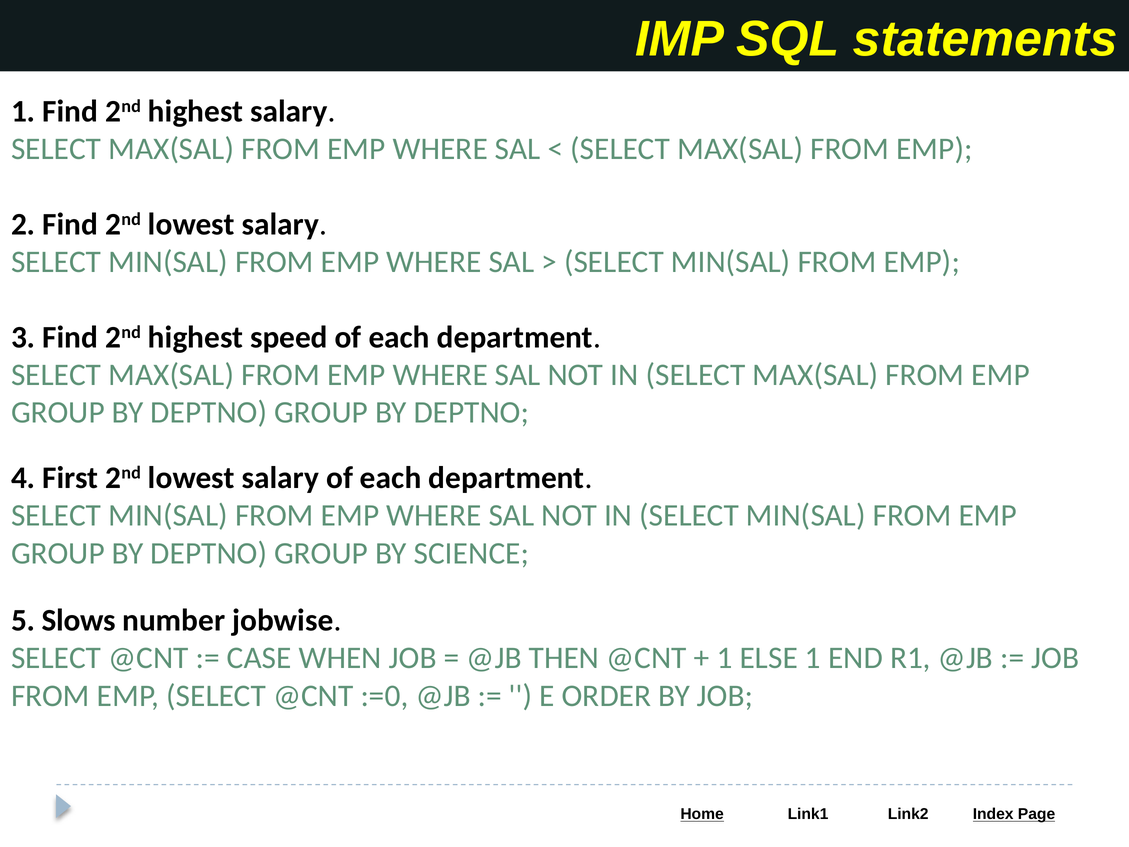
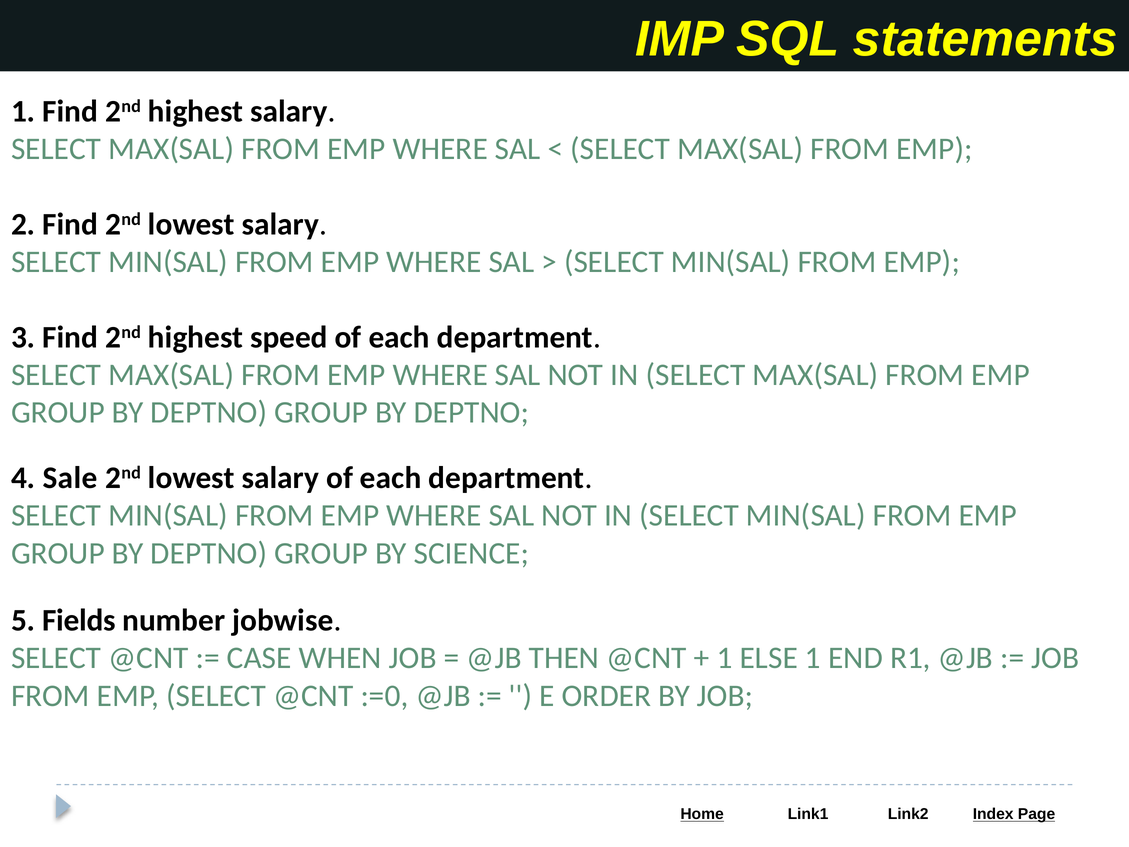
First: First -> Sale
Slows: Slows -> Fields
